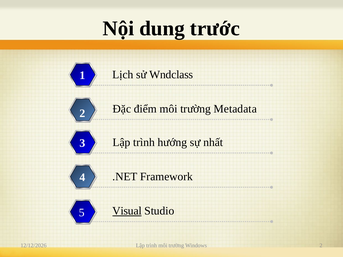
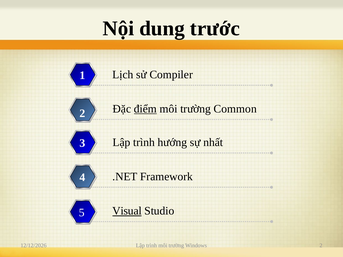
Wndclass: Wndclass -> Compiler
điểm underline: none -> present
Metadata: Metadata -> Common
